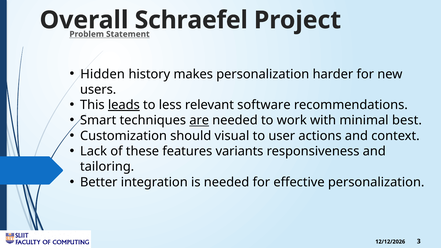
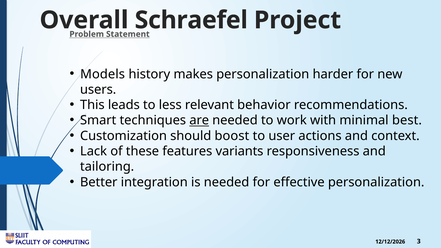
Hidden: Hidden -> Models
leads underline: present -> none
software: software -> behavior
visual: visual -> boost
